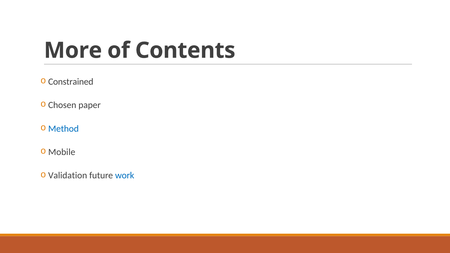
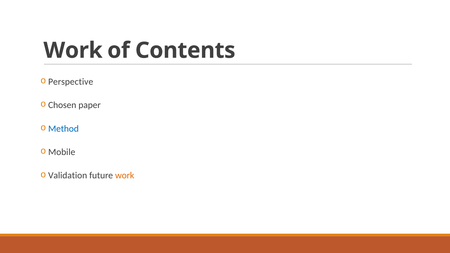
More at (73, 50): More -> Work
Constrained: Constrained -> Perspective
work at (125, 176) colour: blue -> orange
